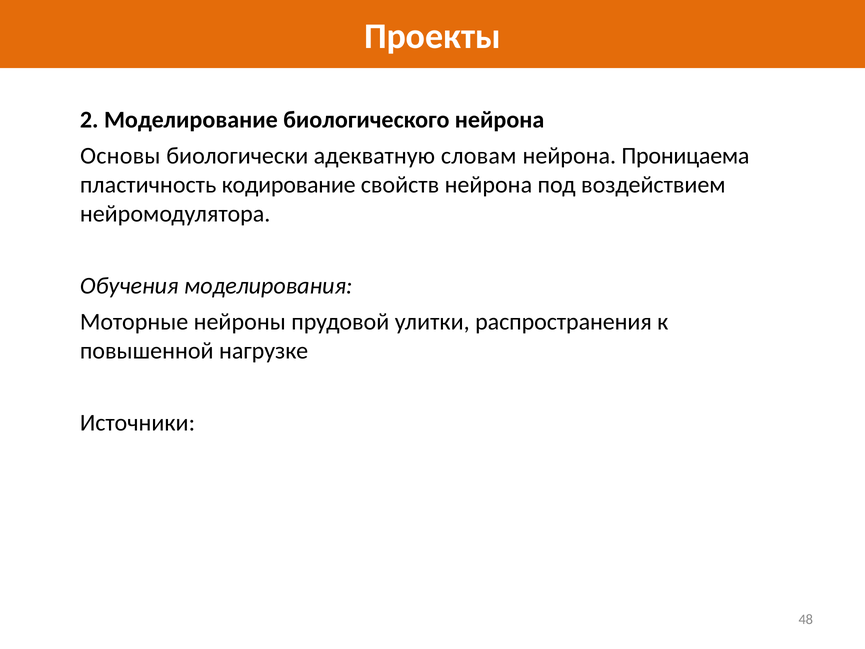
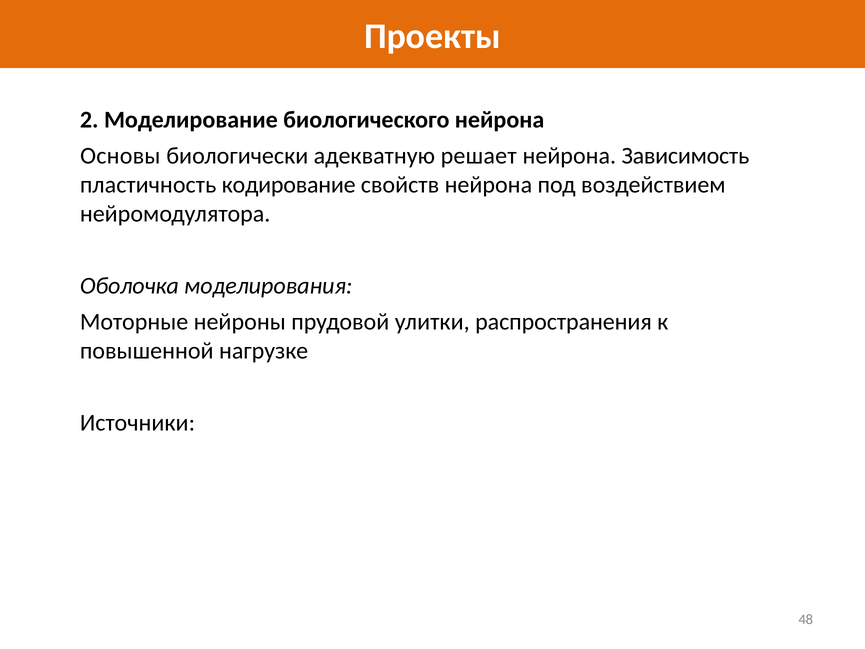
словам: словам -> решает
Проницаема: Проницаема -> Зависимость
Обучения: Обучения -> Оболочка
